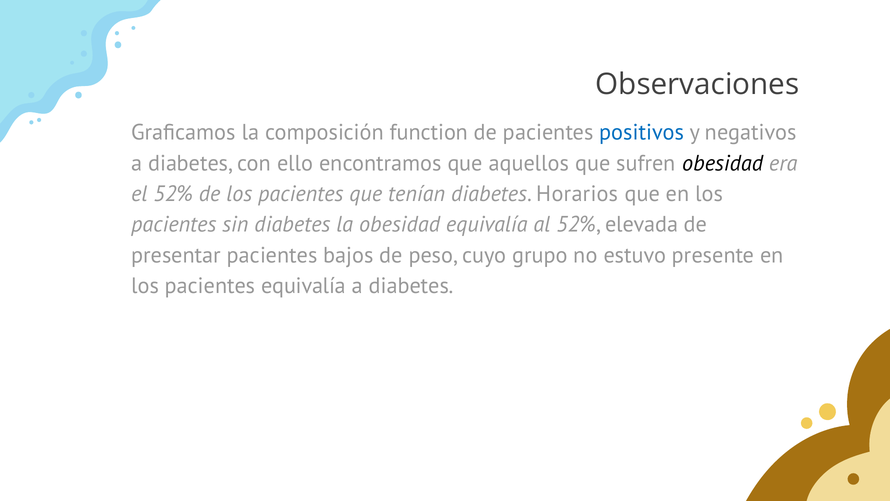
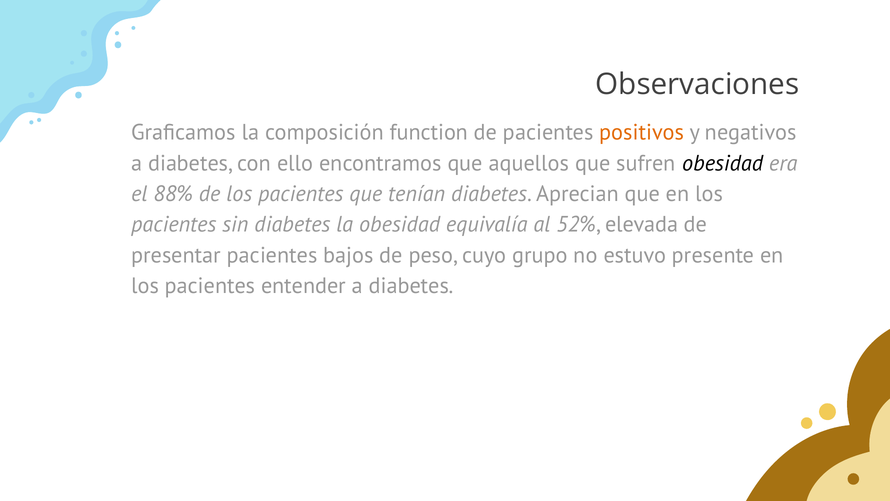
positivos colour: blue -> orange
el 52%: 52% -> 88%
Horarios: Horarios -> Aprecian
pacientes equivalía: equivalía -> entender
